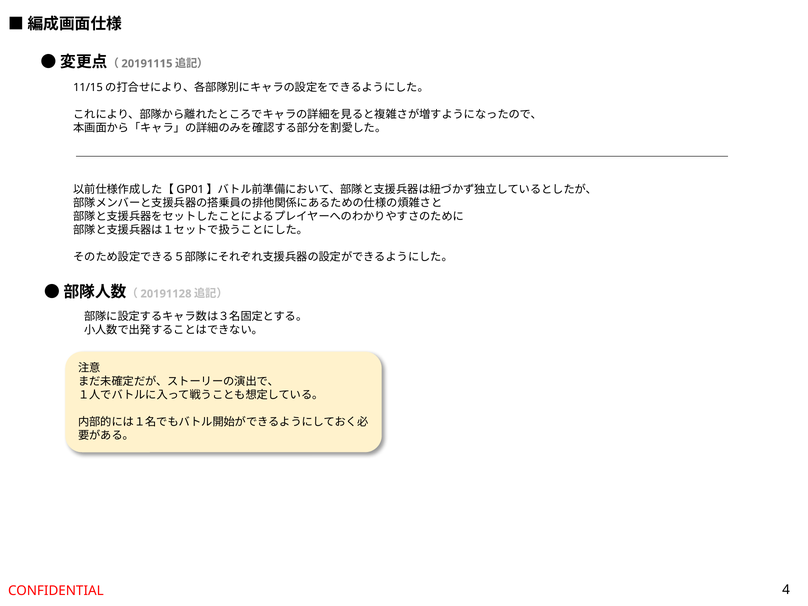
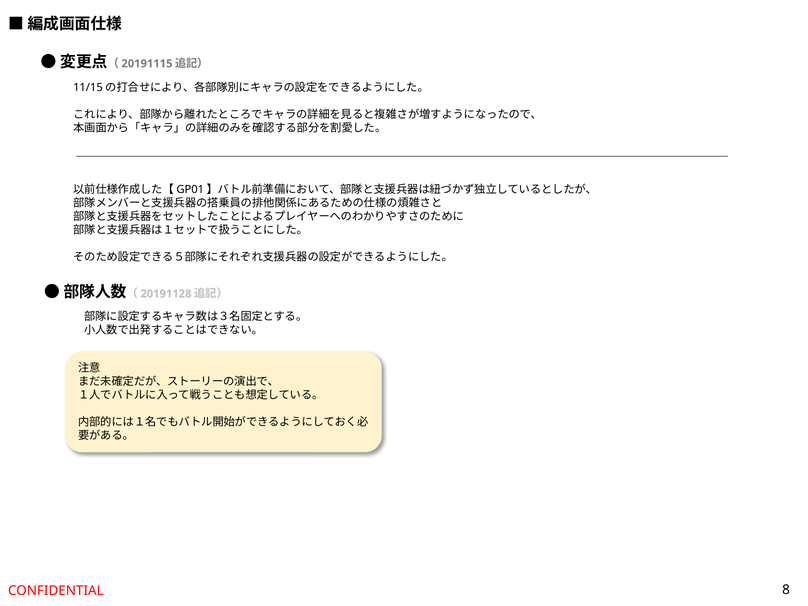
4: 4 -> 8
